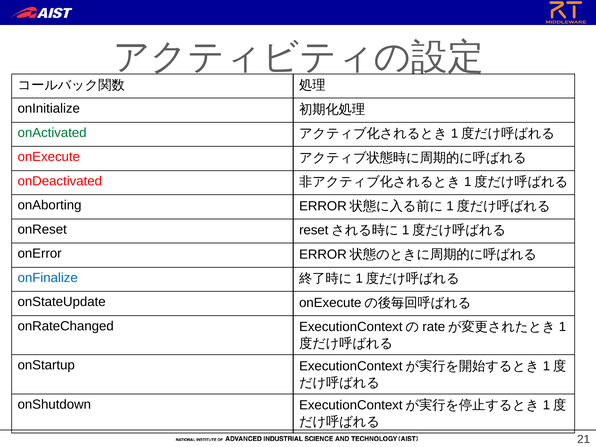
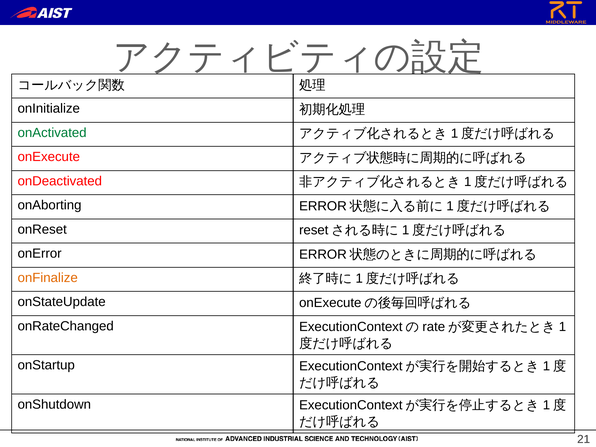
onFinalize colour: blue -> orange
